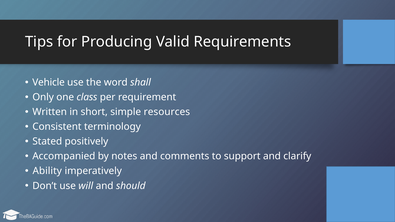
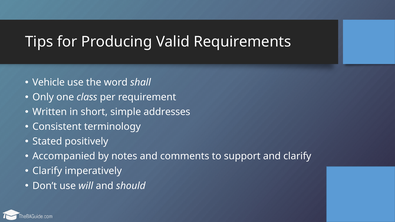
resources: resources -> addresses
Ability at (47, 171): Ability -> Clarify
